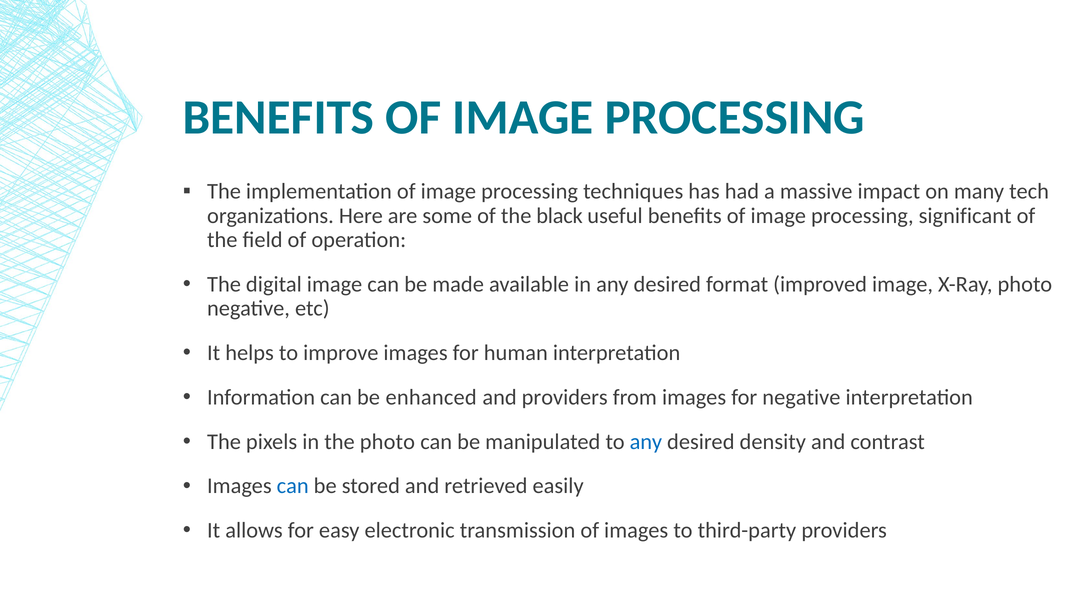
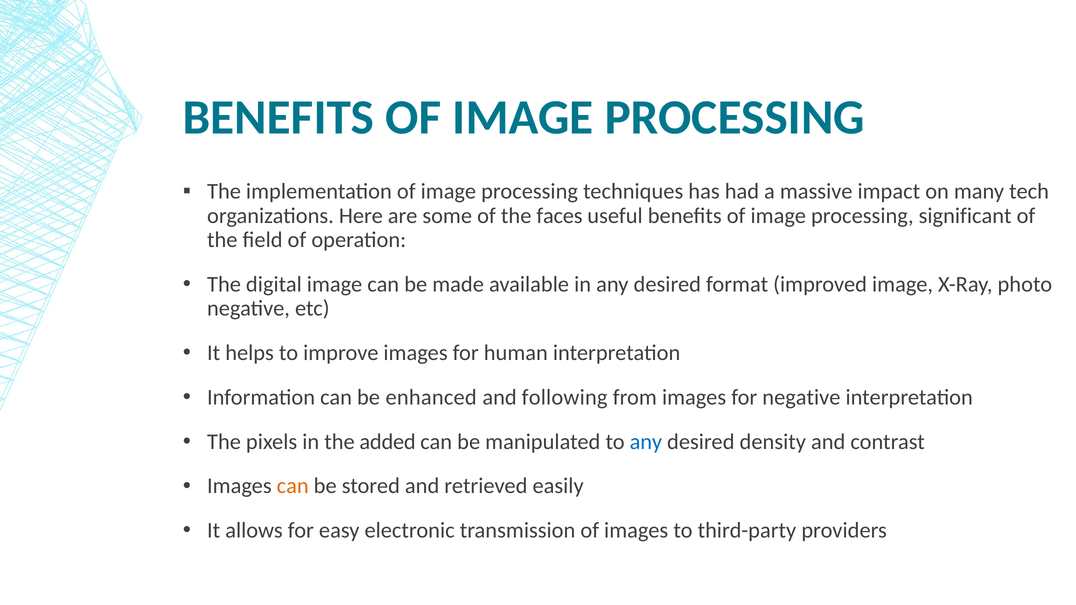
black: black -> faces
and providers: providers -> following
the photo: photo -> added
can at (293, 486) colour: blue -> orange
